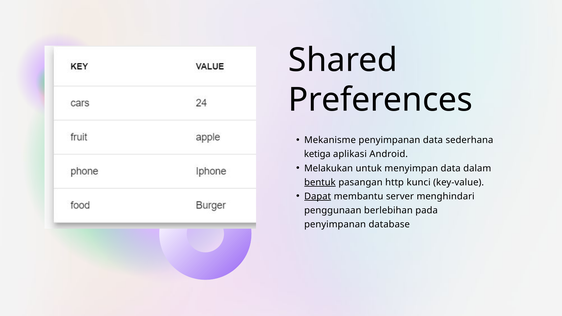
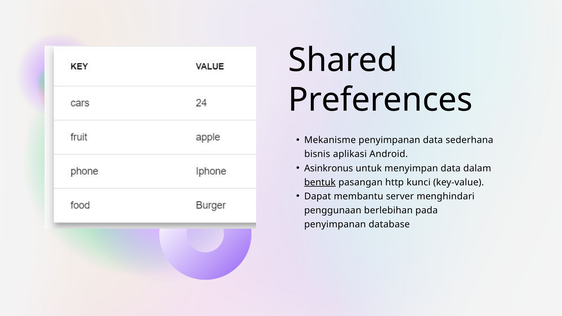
ketiga: ketiga -> bisnis
Melakukan: Melakukan -> Asinkronus
Dapat underline: present -> none
